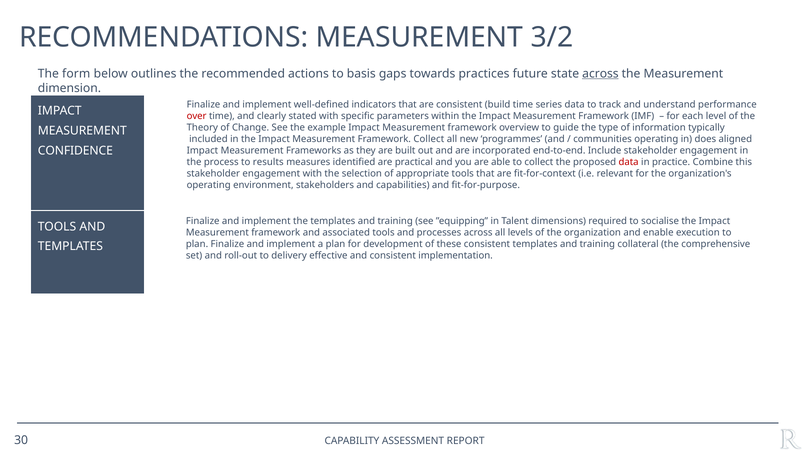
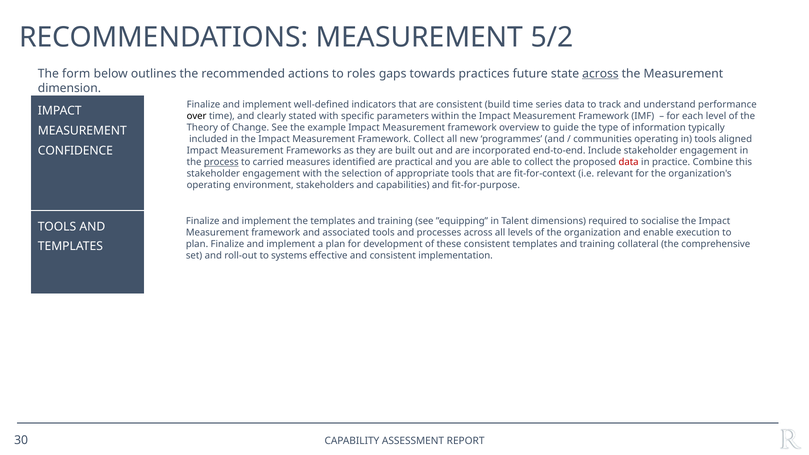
3/2: 3/2 -> 5/2
basis: basis -> roles
over colour: red -> black
in does: does -> tools
process underline: none -> present
results: results -> carried
delivery: delivery -> systems
